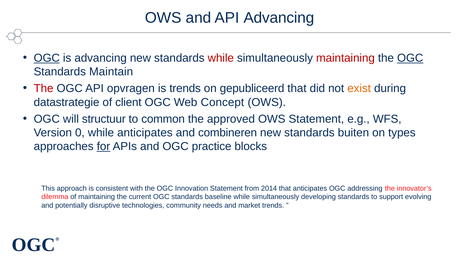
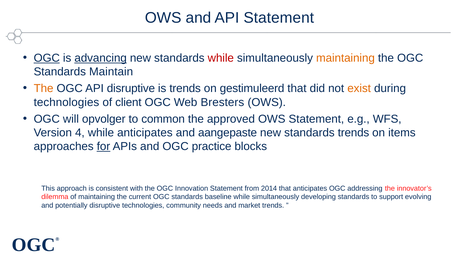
API Advancing: Advancing -> Statement
advancing at (101, 58) underline: none -> present
maintaining at (345, 58) colour: red -> orange
OGC at (410, 58) underline: present -> none
The at (44, 89) colour: red -> orange
API opvragen: opvragen -> disruptive
gepubliceerd: gepubliceerd -> gestimuleerd
datastrategie at (67, 102): datastrategie -> technologies
Concept: Concept -> Bresters
structuur: structuur -> opvolger
0: 0 -> 4
combineren: combineren -> aangepaste
standards buiten: buiten -> trends
types: types -> items
